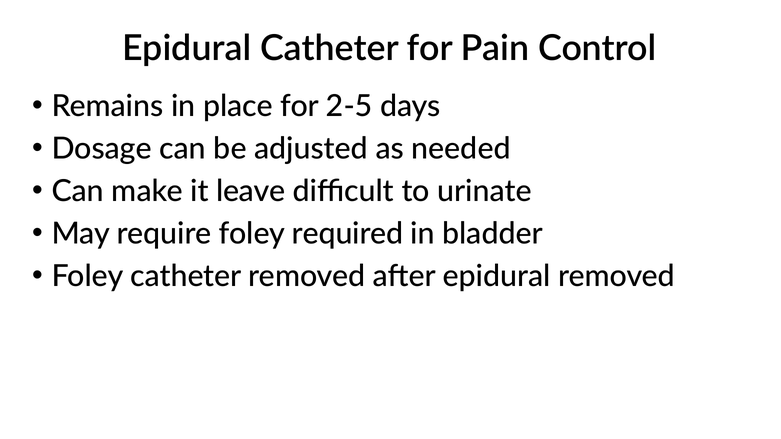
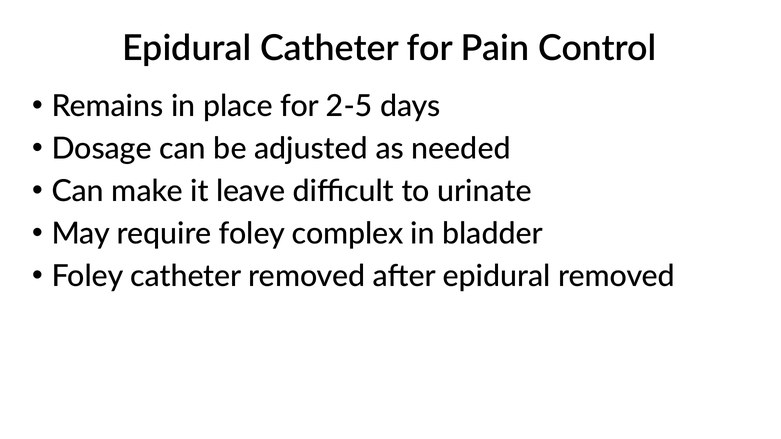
required: required -> complex
